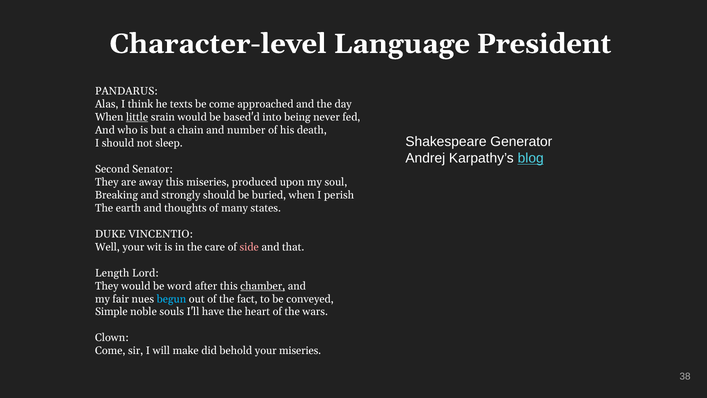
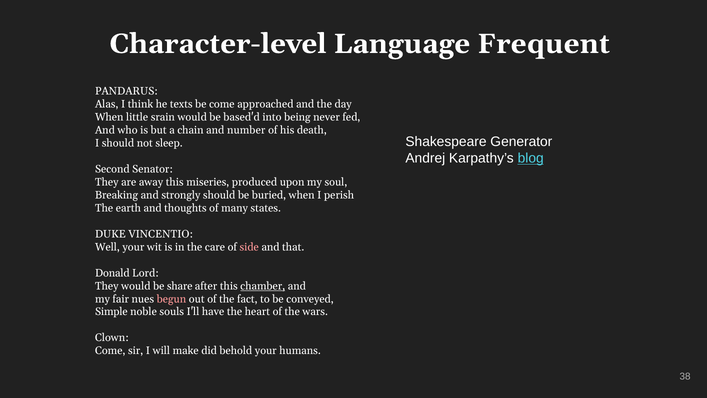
President: President -> Frequent
little underline: present -> none
Length: Length -> Donald
word: word -> share
begun colour: light blue -> pink
your miseries: miseries -> humans
